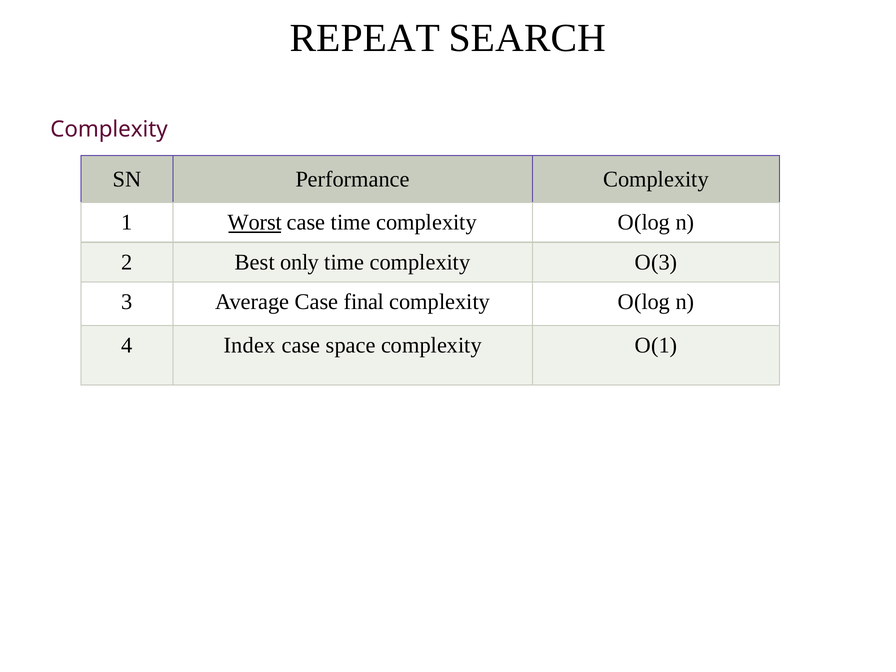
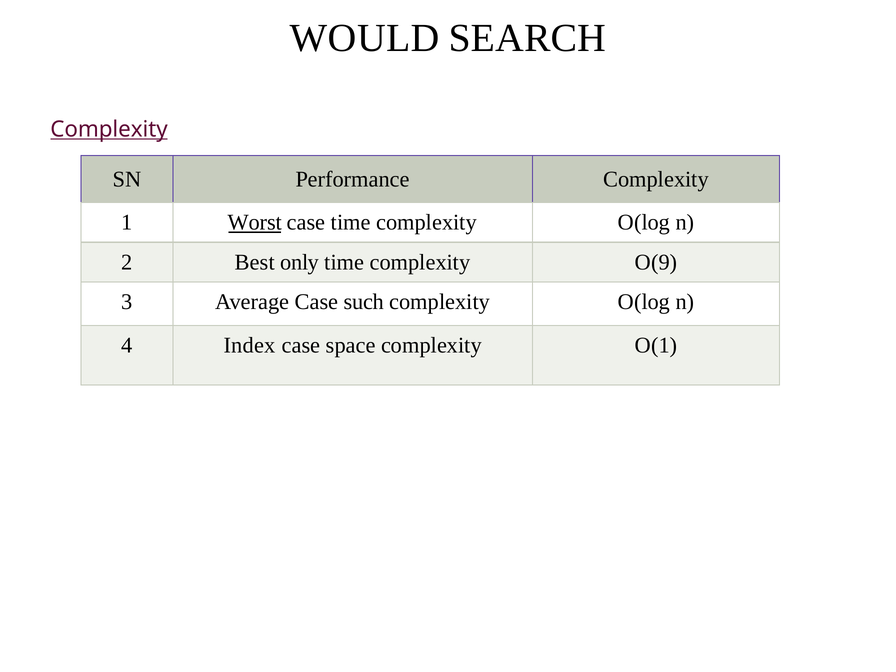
REPEAT: REPEAT -> WOULD
Complexity at (109, 129) underline: none -> present
O(3: O(3 -> O(9
final: final -> such
